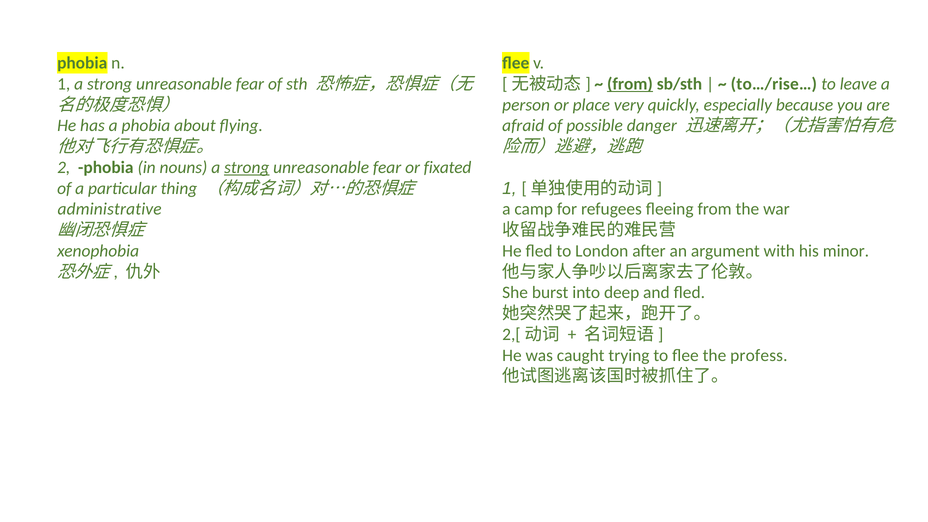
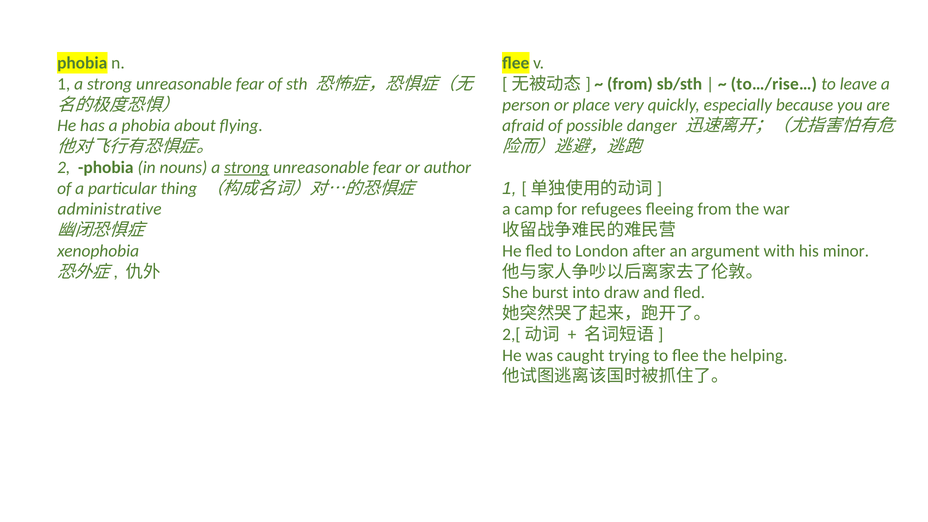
from at (630, 84) underline: present -> none
fixated: fixated -> author
deep: deep -> draw
profess: profess -> helping
